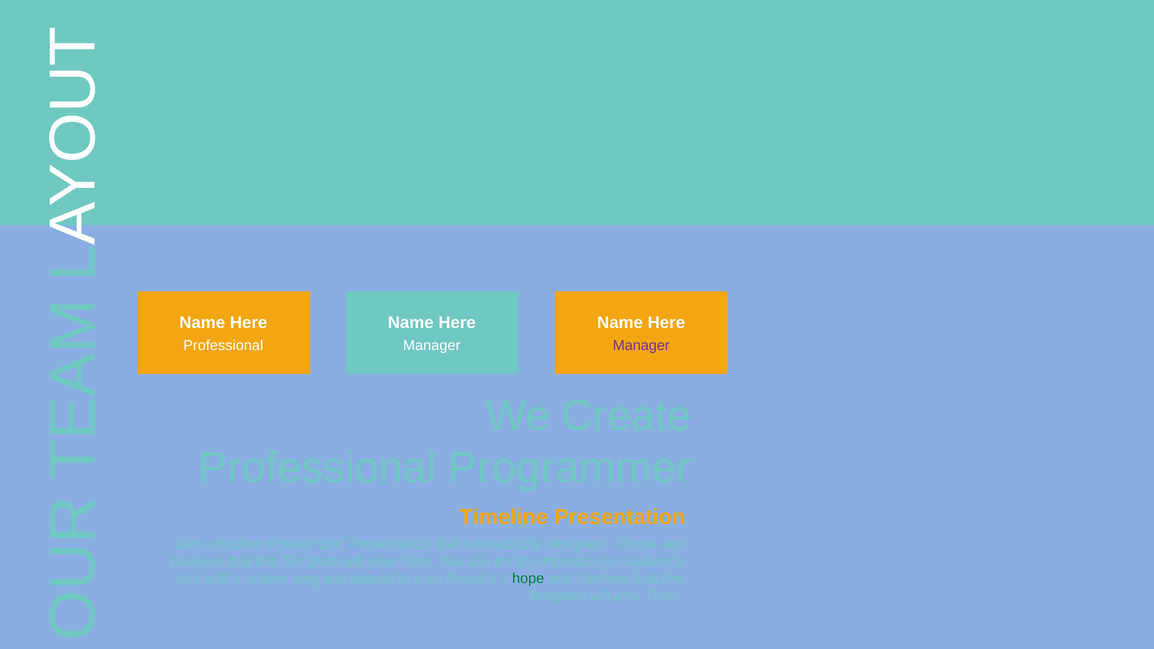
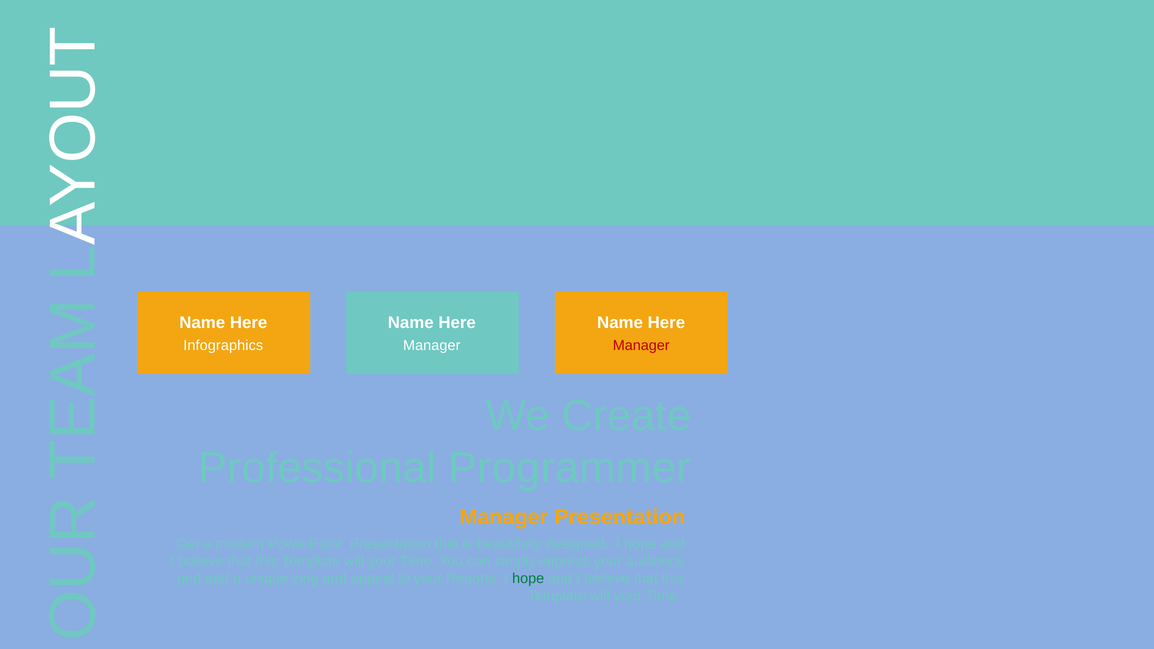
Professional at (223, 346): Professional -> Infographics
Manager at (641, 346) colour: purple -> red
Timeline at (504, 517): Timeline -> Manager
